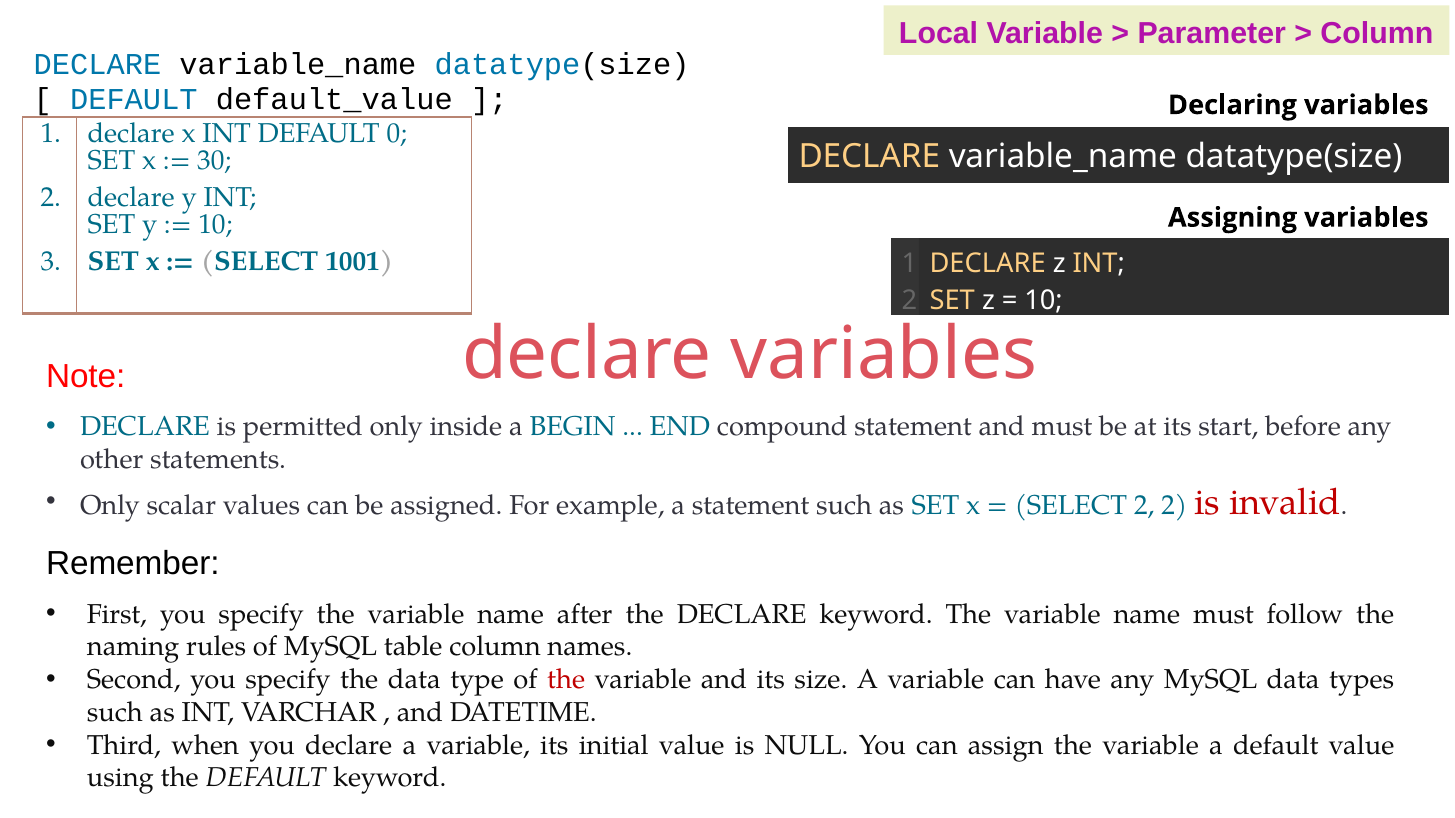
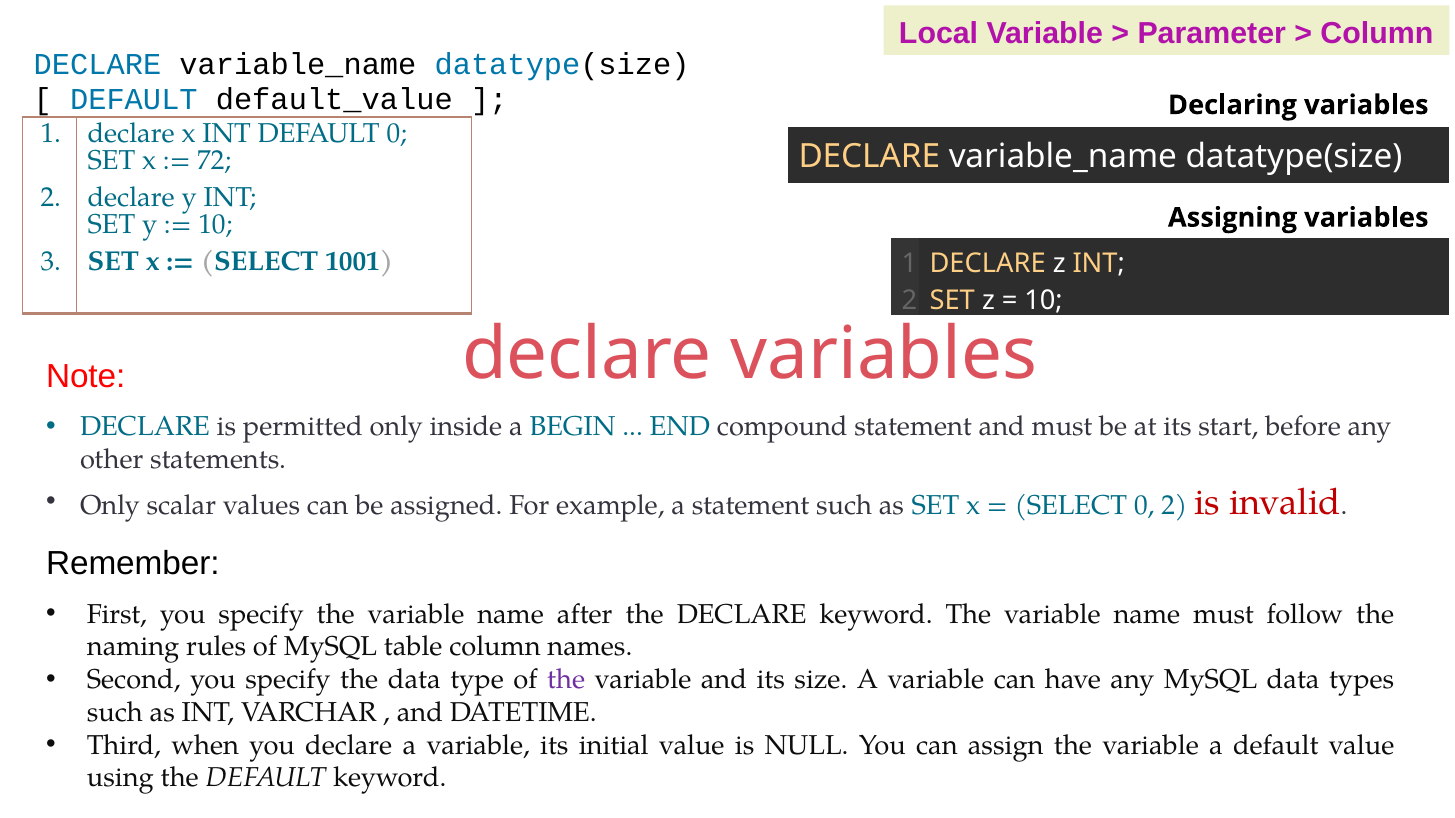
30: 30 -> 72
SELECT 2: 2 -> 0
the at (566, 680) colour: red -> purple
